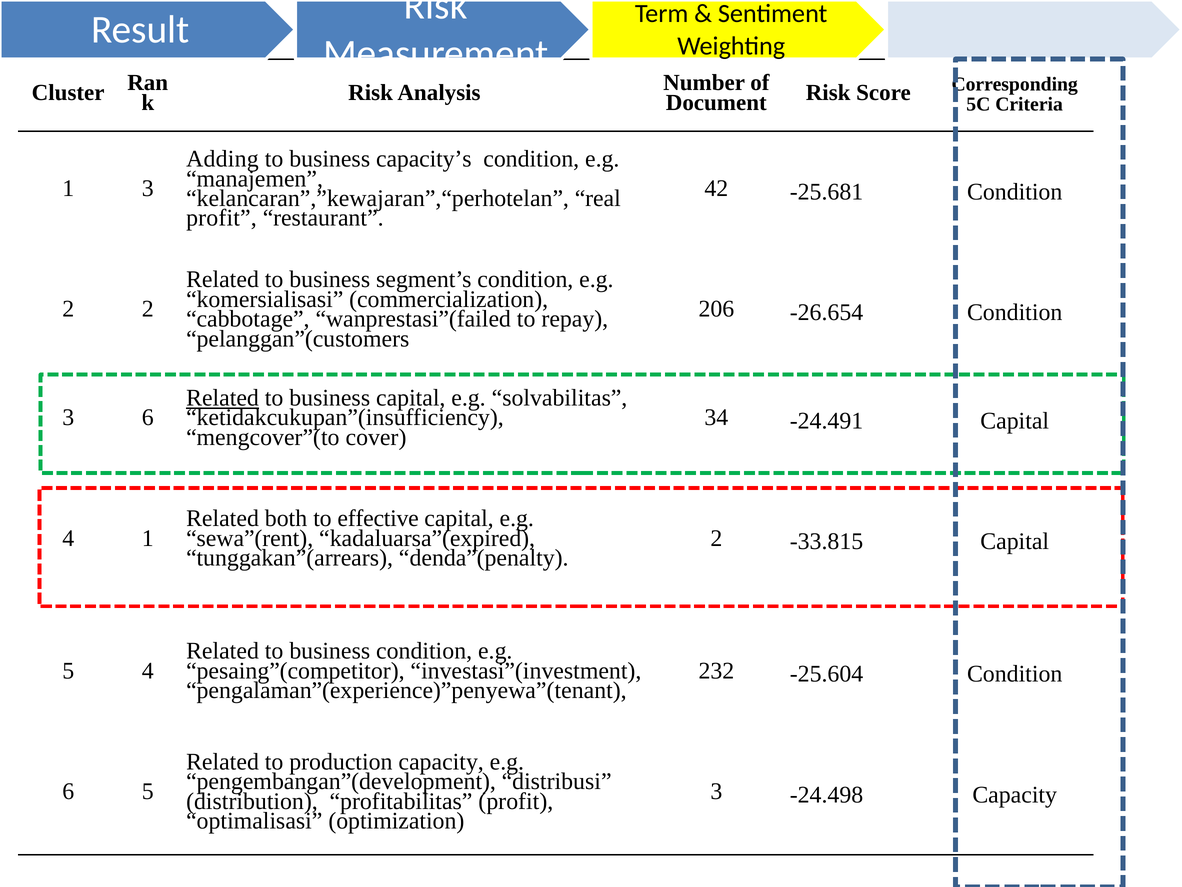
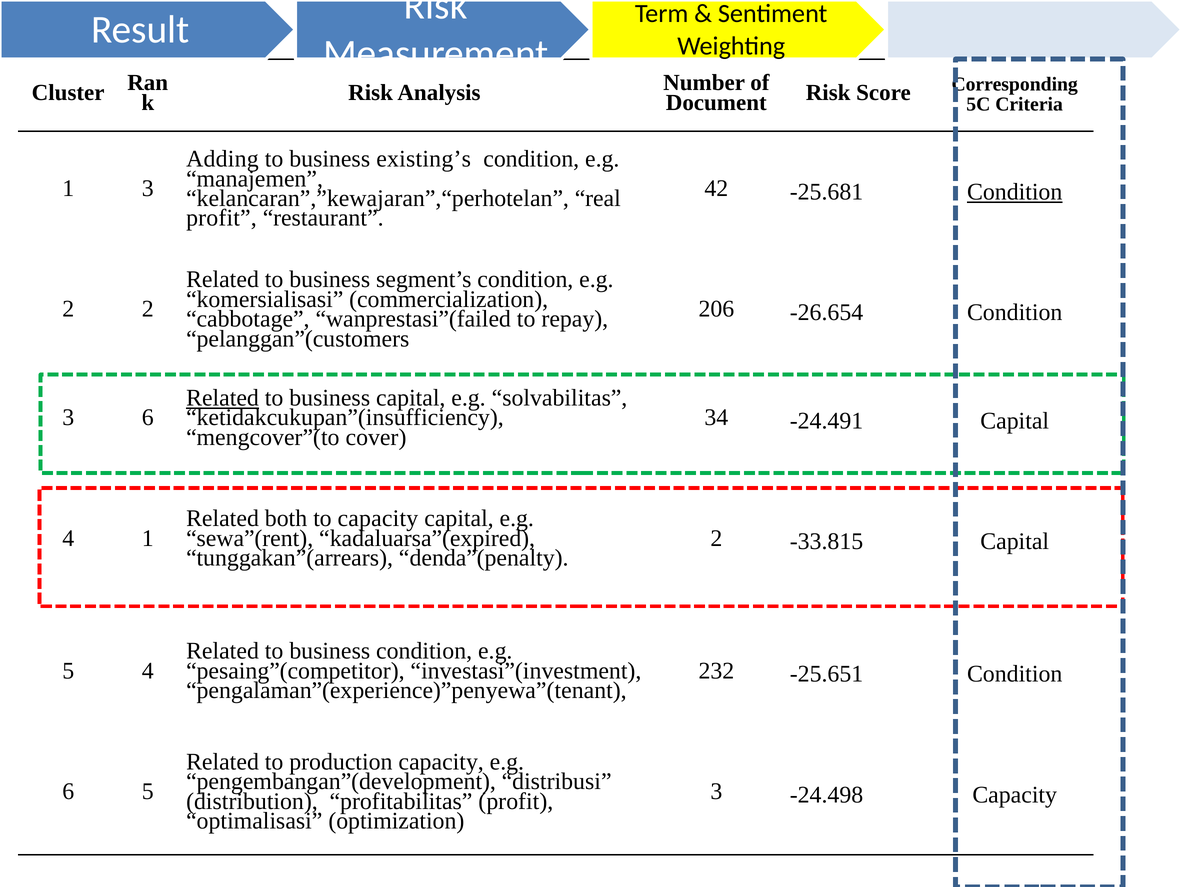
capacity’s: capacity’s -> existing’s
Condition at (1015, 192) underline: none -> present
to effective: effective -> capacity
-25.604: -25.604 -> -25.651
